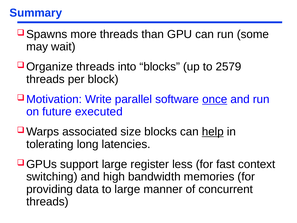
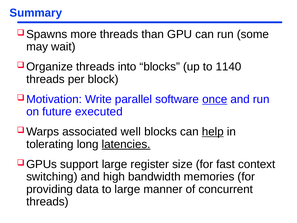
2579: 2579 -> 1140
size: size -> well
latencies underline: none -> present
less: less -> size
